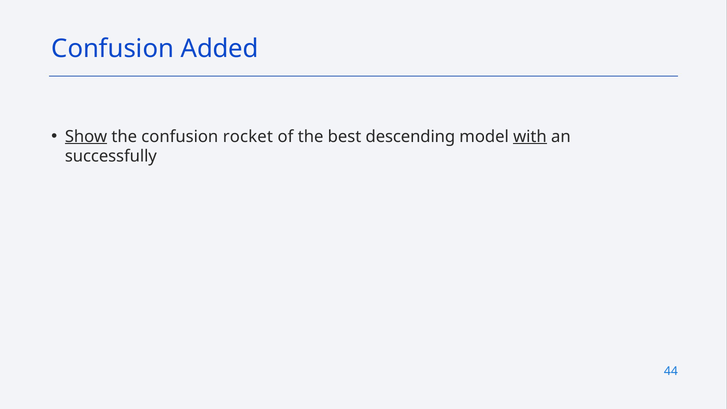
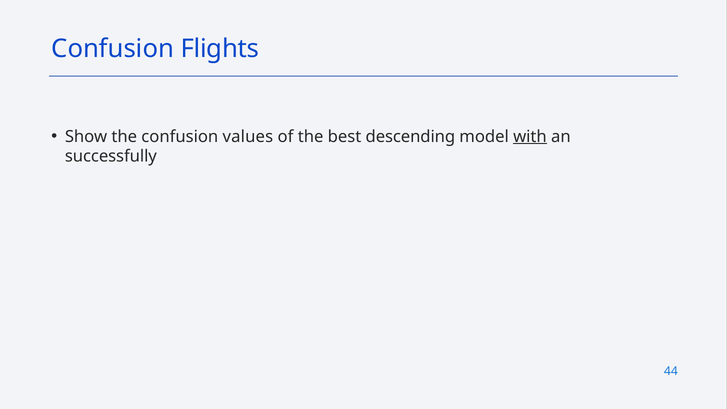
Added: Added -> Flights
Show underline: present -> none
rocket: rocket -> values
